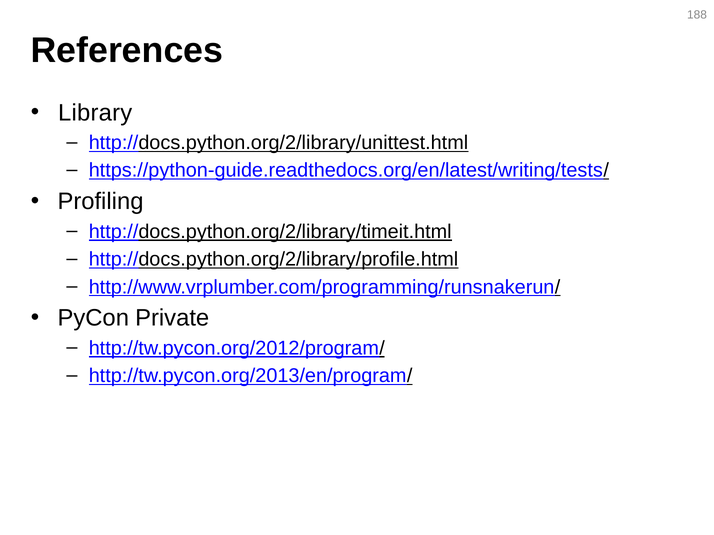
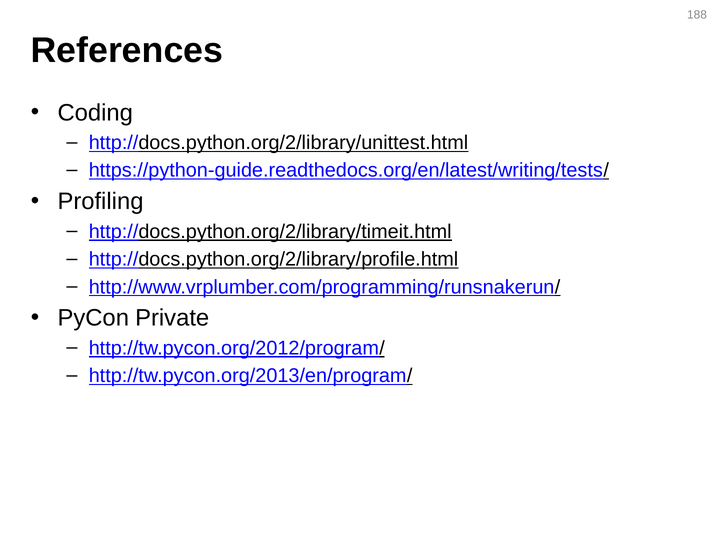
Library: Library -> Coding
